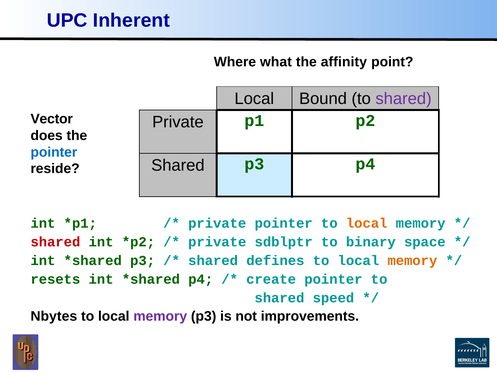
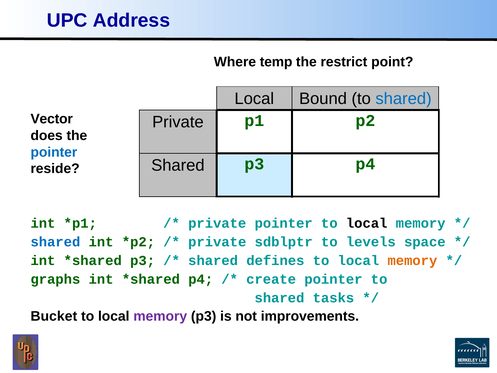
Inherent: Inherent -> Address
what: what -> temp
affinity: affinity -> restrict
shared at (404, 98) colour: purple -> blue
local at (367, 223) colour: orange -> black
shared at (55, 242) colour: red -> blue
binary: binary -> levels
resets: resets -> graphs
speed: speed -> tasks
Nbytes: Nbytes -> Bucket
